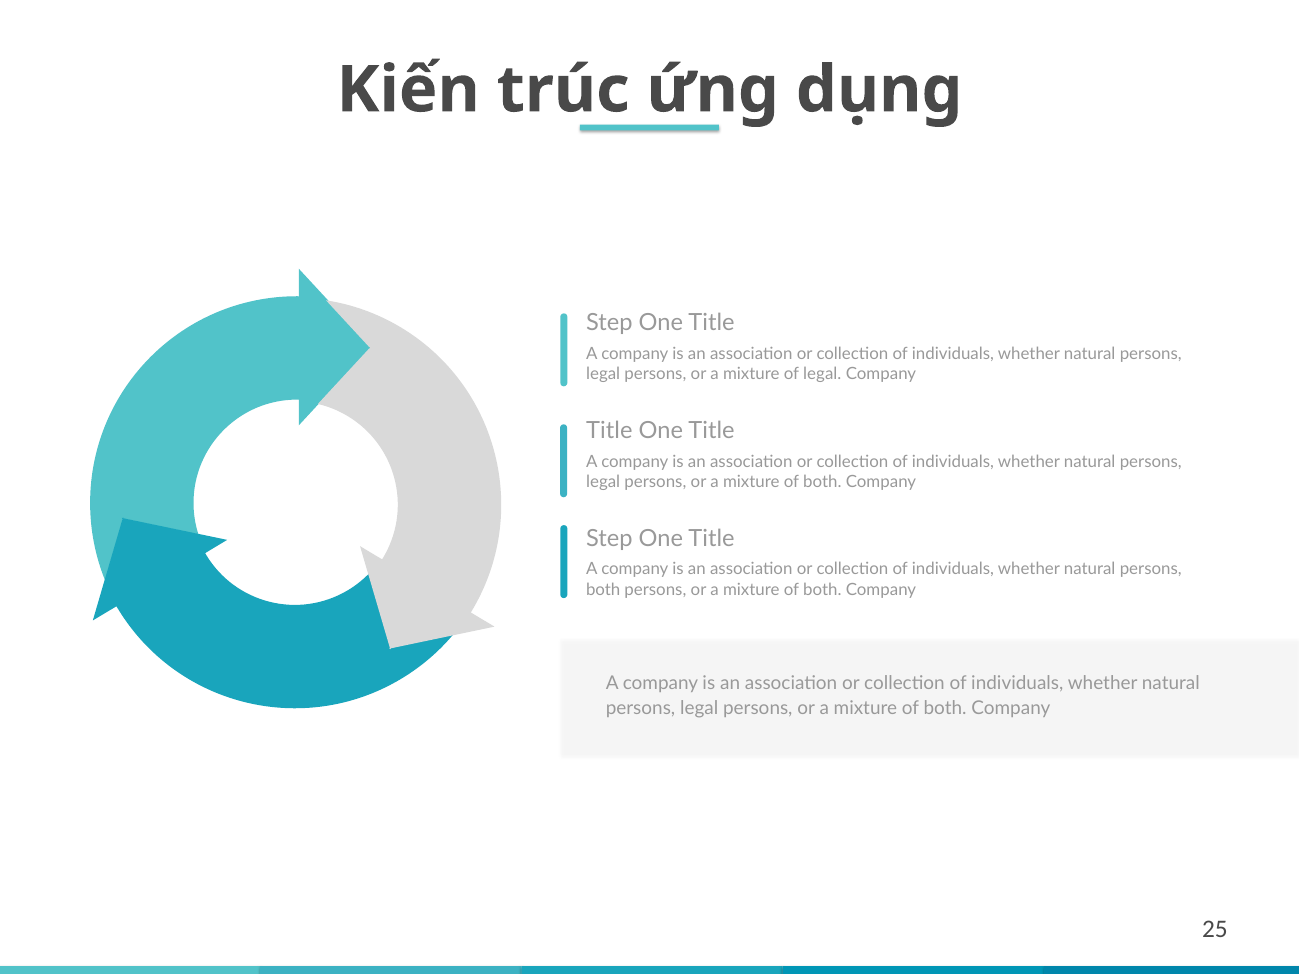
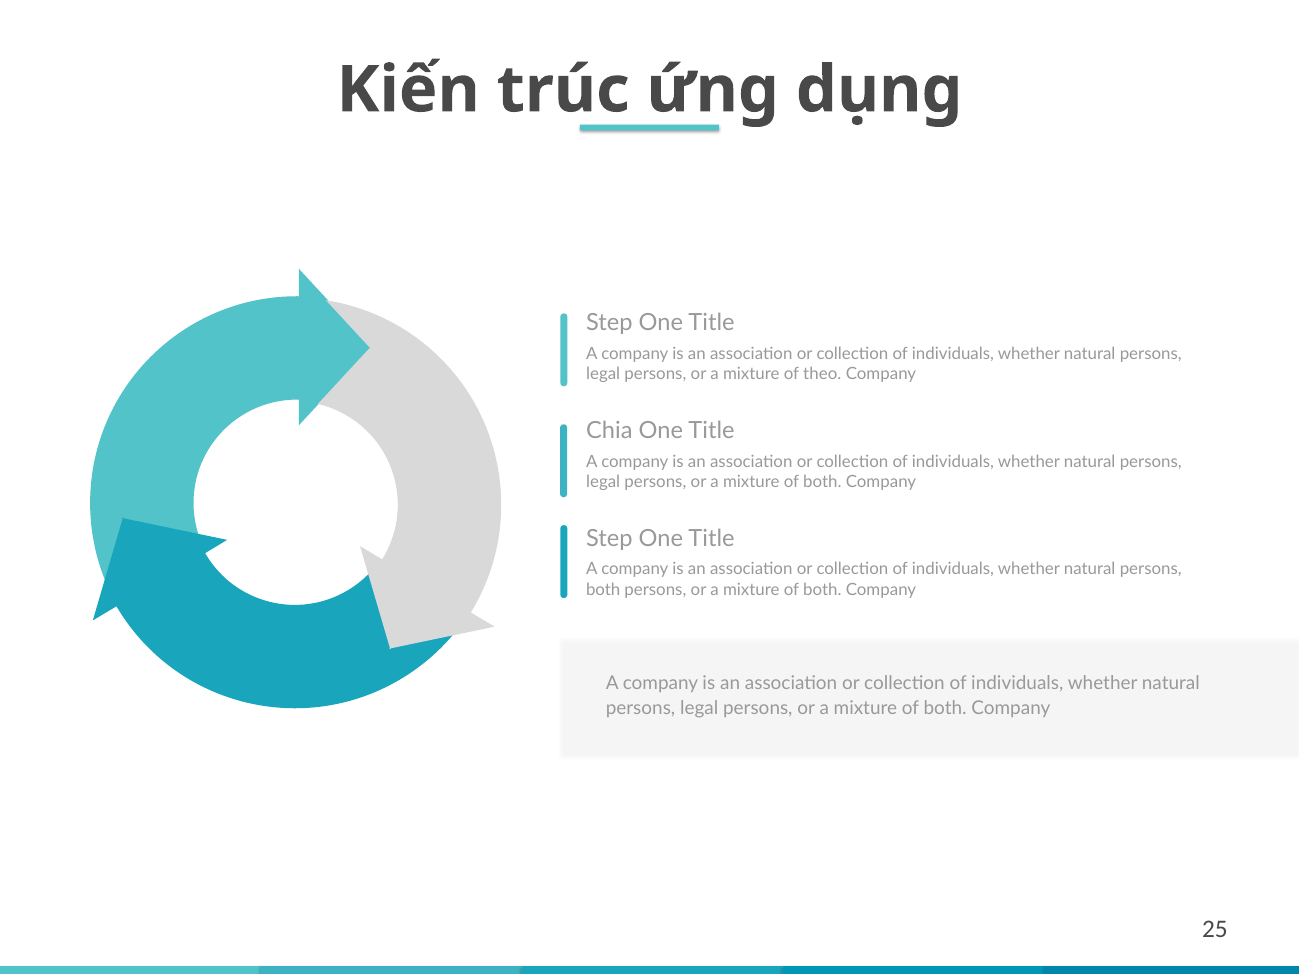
of legal: legal -> theo
Title at (609, 430): Title -> Chia
